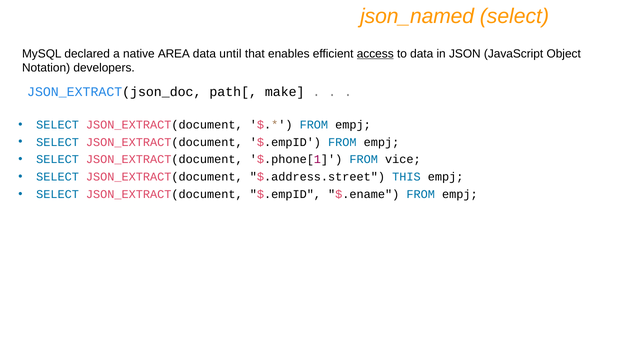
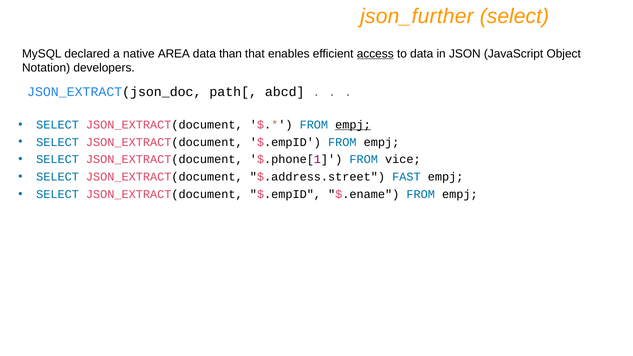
json_named: json_named -> json_further
until: until -> than
make: make -> abcd
empj at (353, 125) underline: none -> present
THIS: THIS -> FAST
